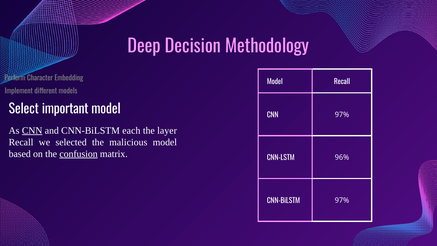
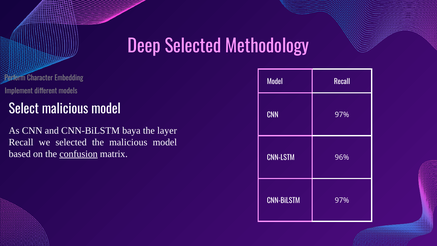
Deep Decision: Decision -> Selected
Select important: important -> malicious
CNN at (32, 130) underline: present -> none
each: each -> baya
